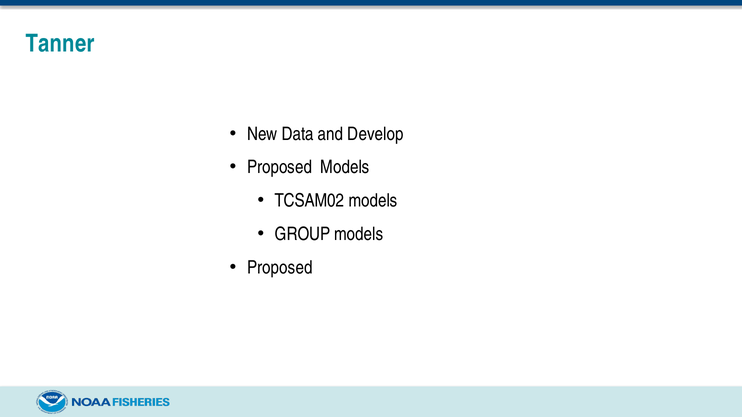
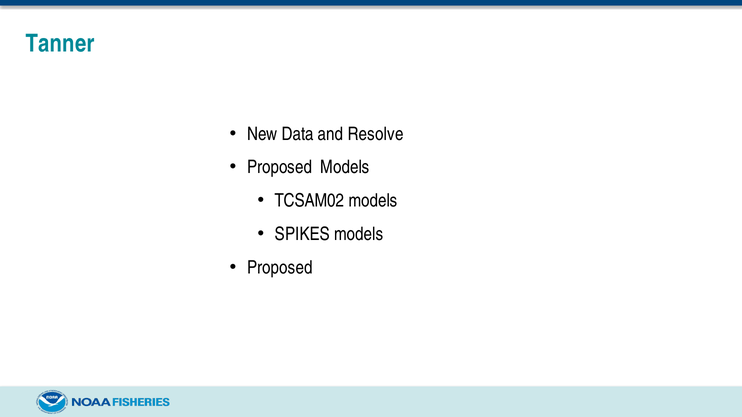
Develop: Develop -> Resolve
GROUP: GROUP -> SPIKES
